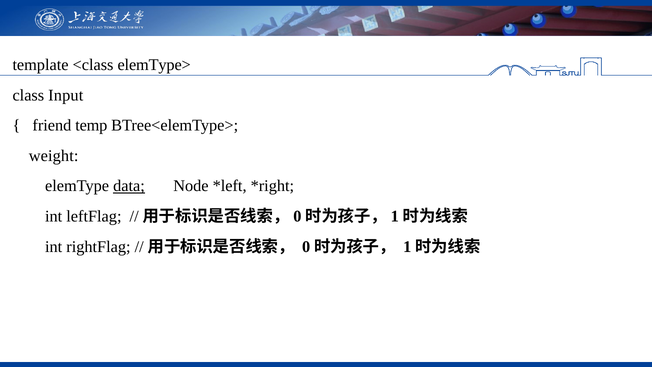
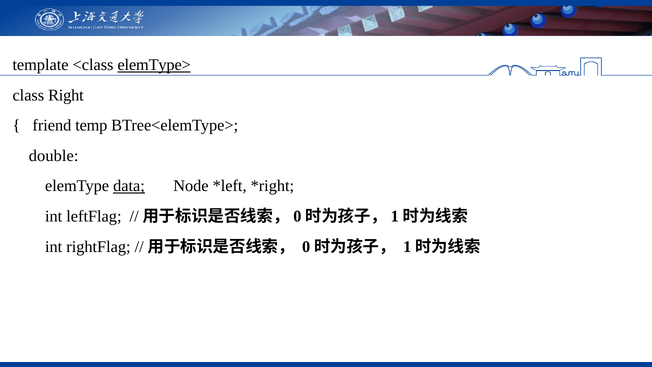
elemType> underline: none -> present
Input: Input -> Right
weight: weight -> double
